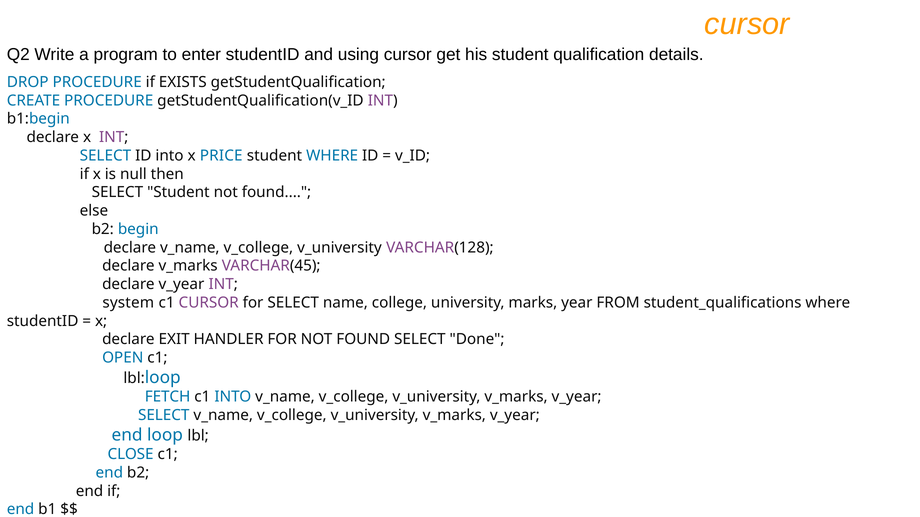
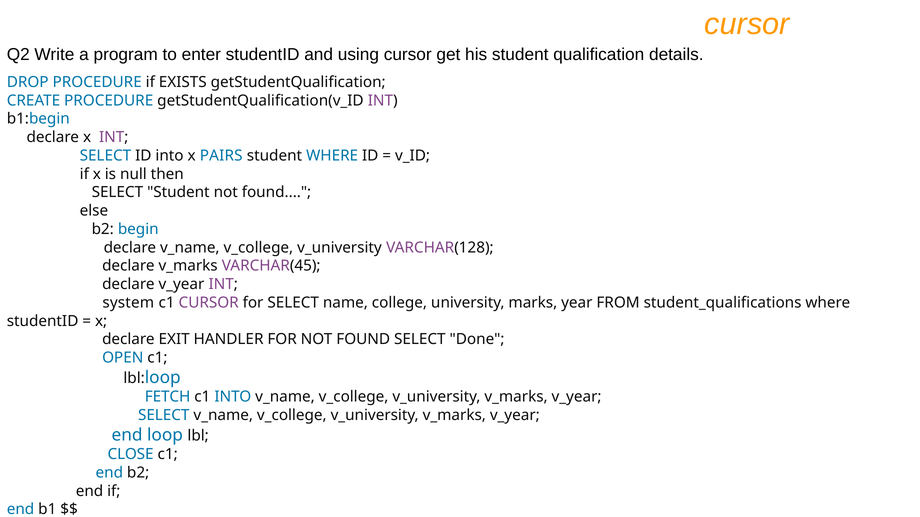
PRICE: PRICE -> PAIRS
